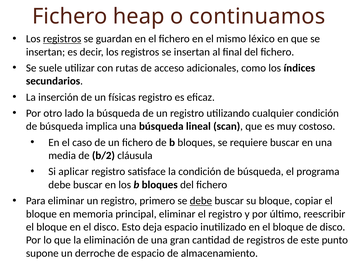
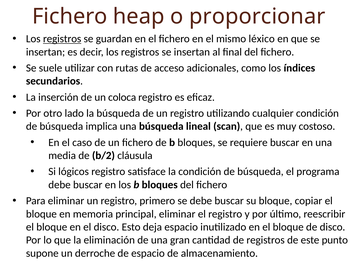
continuamos: continuamos -> proporcionar
físicas: físicas -> coloca
aplicar: aplicar -> lógicos
debe at (201, 201) underline: present -> none
